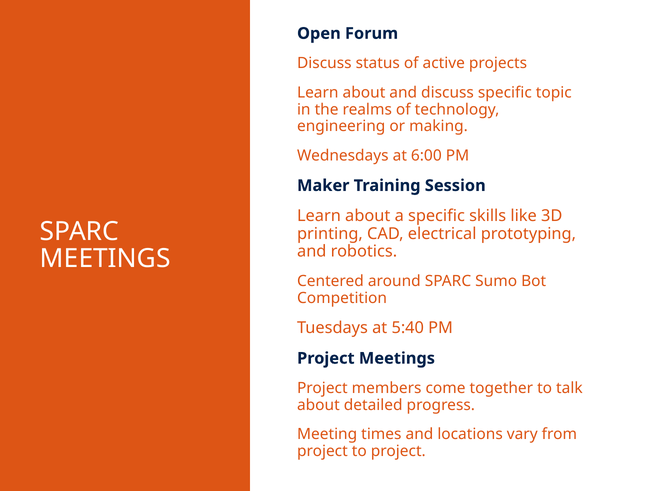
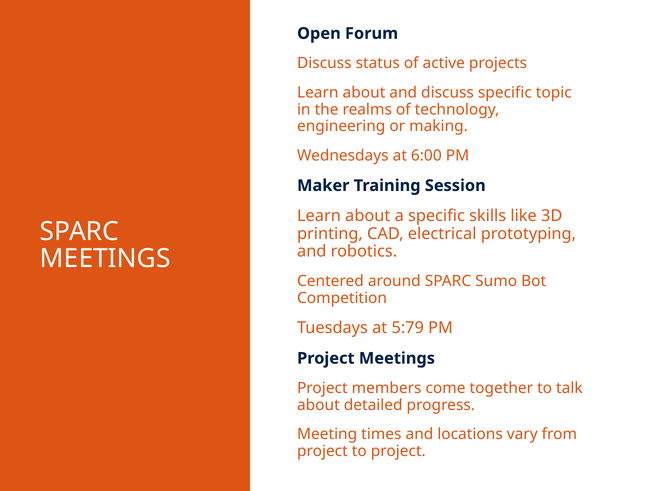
5:40: 5:40 -> 5:79
